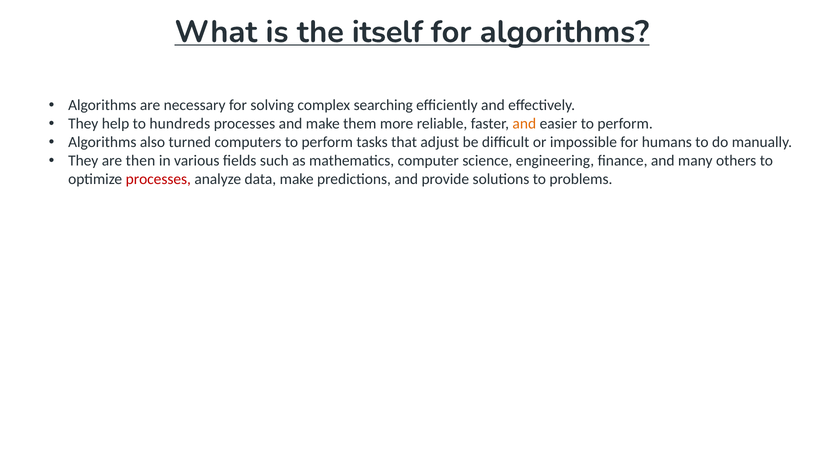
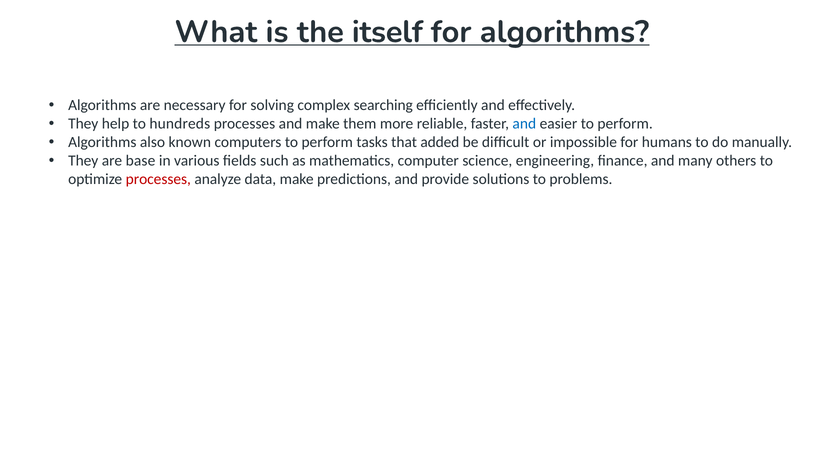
and at (524, 124) colour: orange -> blue
turned: turned -> known
adjust: adjust -> added
then: then -> base
